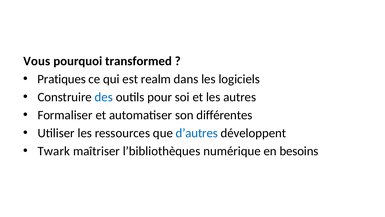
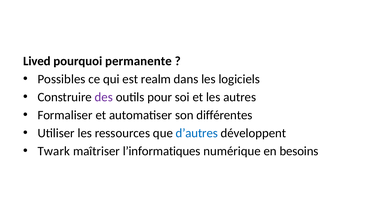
Vous: Vous -> Lived
transformed: transformed -> permanente
Pratiques: Pratiques -> Possibles
des colour: blue -> purple
l’bibliothèques: l’bibliothèques -> l’informatiques
